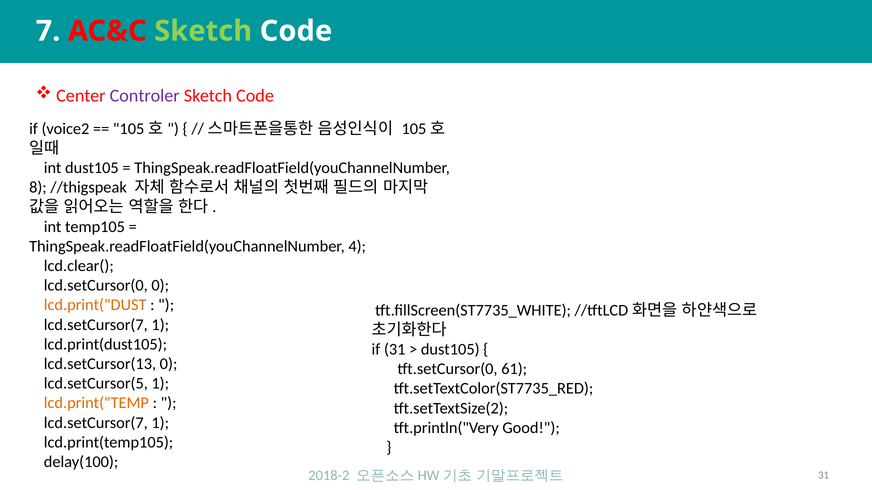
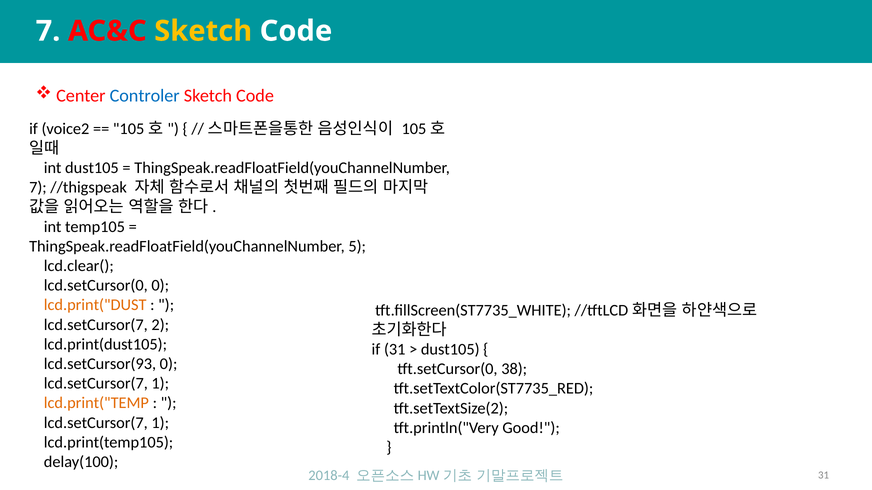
Sketch at (203, 31) colour: light green -> yellow
Controler colour: purple -> blue
8 at (38, 188): 8 -> 7
4: 4 -> 5
1 at (160, 325): 1 -> 2
lcd.setCursor(13: lcd.setCursor(13 -> lcd.setCursor(93
61: 61 -> 38
lcd.setCursor(5 at (96, 384): lcd.setCursor(5 -> lcd.setCursor(7
2018-2: 2018-2 -> 2018-4
